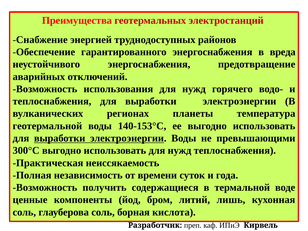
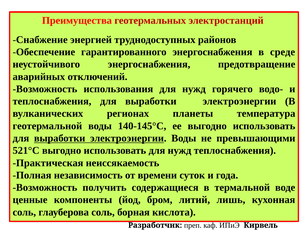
вреда: вреда -> среде
140-153°С: 140-153°С -> 140-145°С
300°С: 300°С -> 521°С
